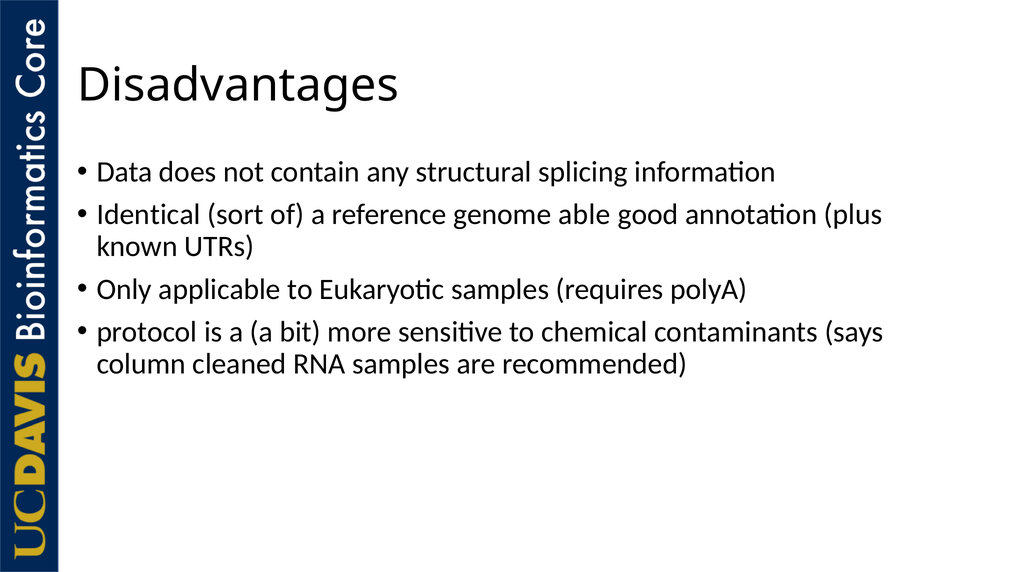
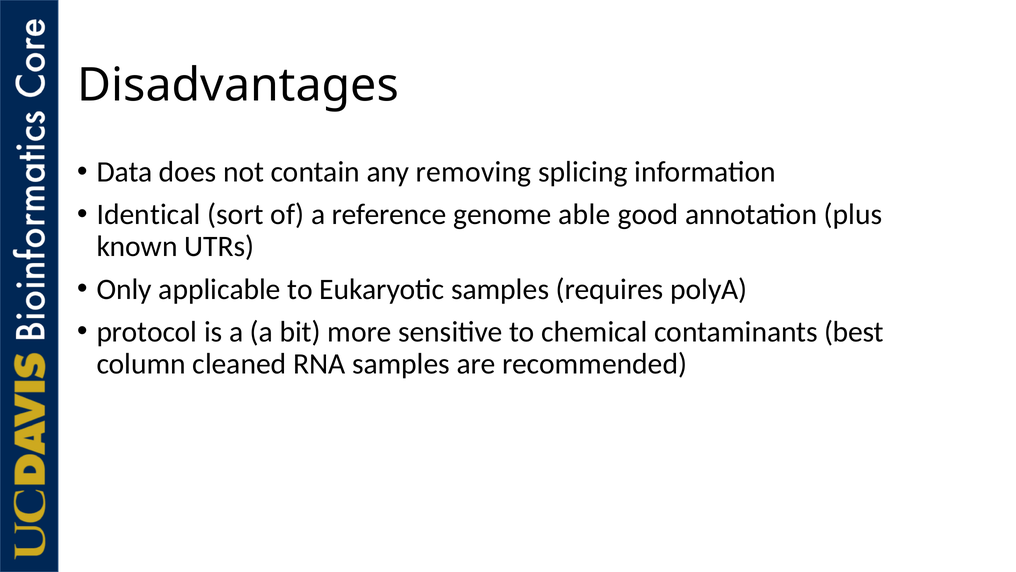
structural: structural -> removing
says: says -> best
